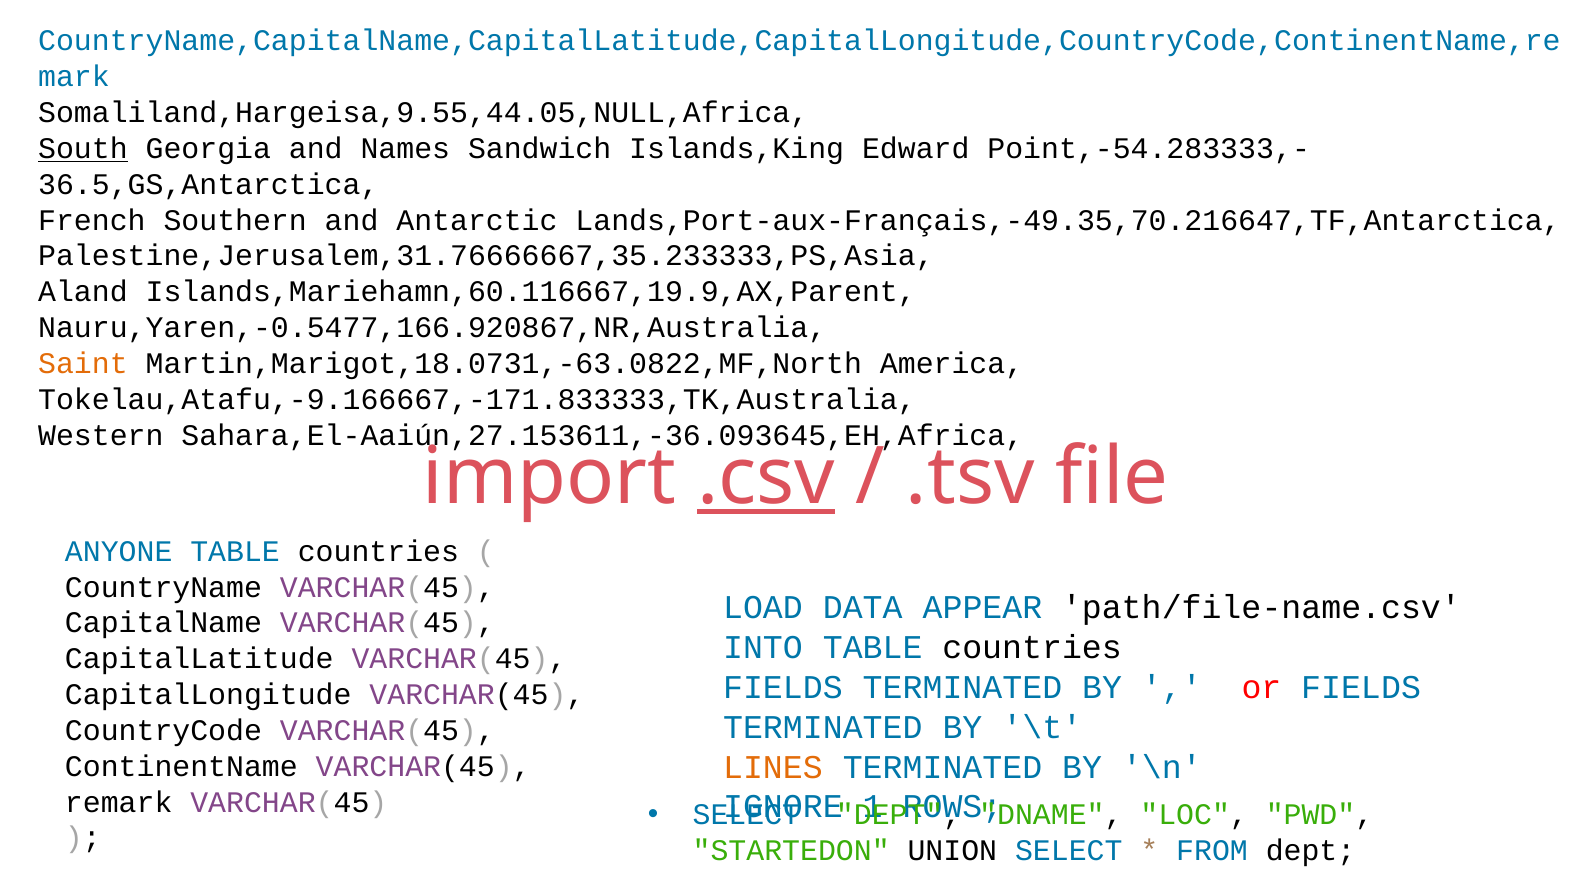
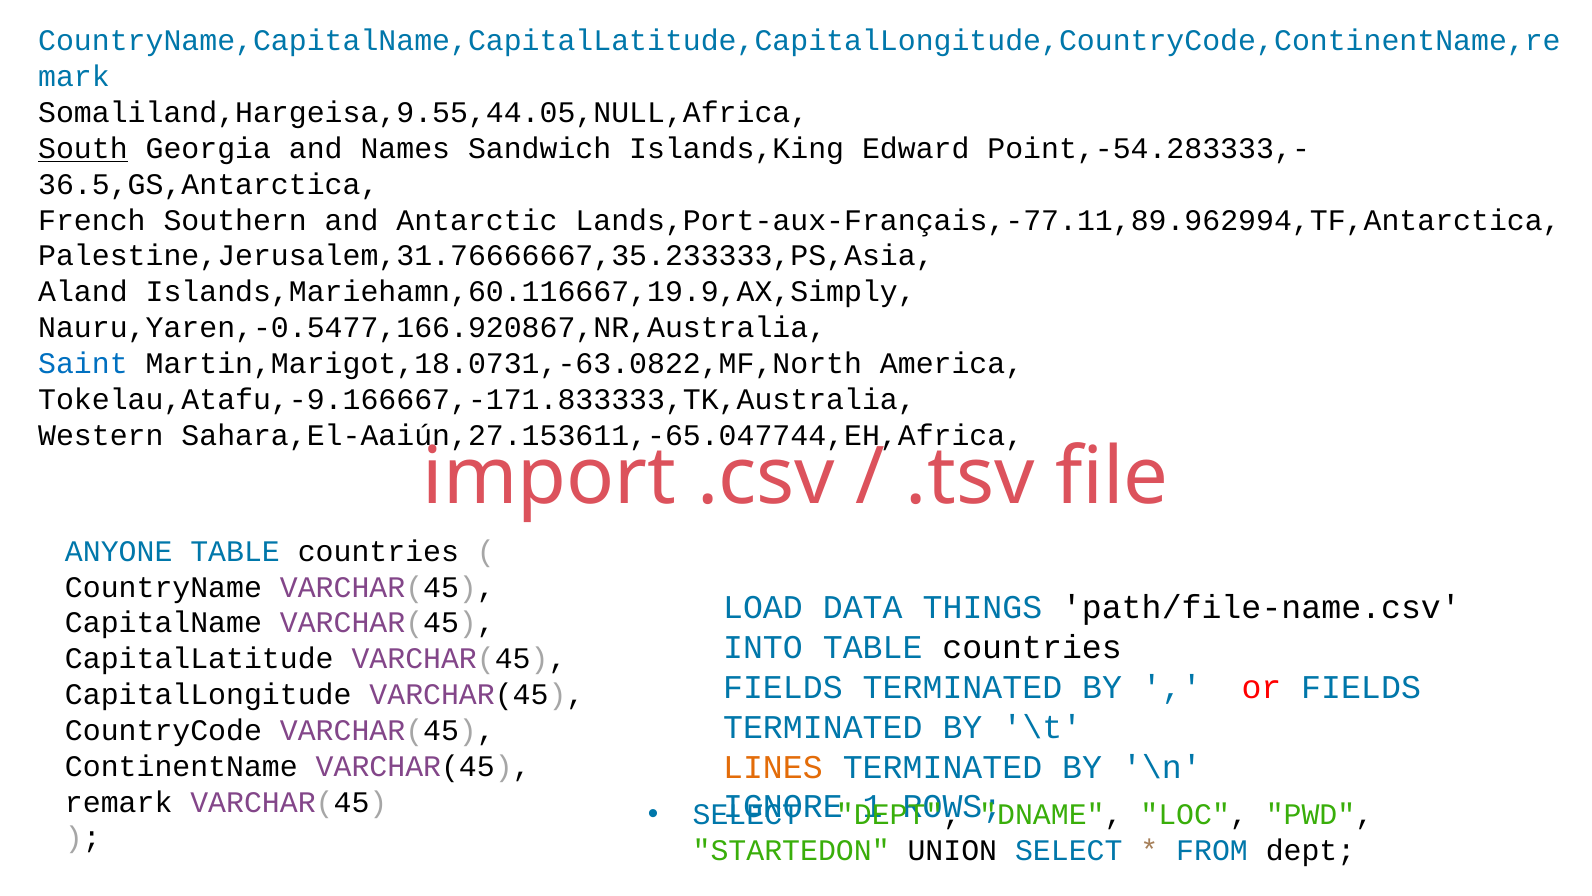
Lands,Port-aux-Français,-49.35,70.216647,TF,Antarctica: Lands,Port-aux-Français,-49.35,70.216647,TF,Antarctica -> Lands,Port-aux-Français,-77.11,89.962994,TF,Antarctica
Islands,Mariehamn,60.116667,19.9,AX,Parent: Islands,Mariehamn,60.116667,19.9,AX,Parent -> Islands,Mariehamn,60.116667,19.9,AX,Simply
Saint colour: orange -> blue
Sahara,El-Aaiún,27.153611,-36.093645,EH,Africa: Sahara,El-Aaiún,27.153611,-36.093645,EH,Africa -> Sahara,El-Aaiún,27.153611,-65.047744,EH,Africa
.csv underline: present -> none
APPEAR: APPEAR -> THINGS
